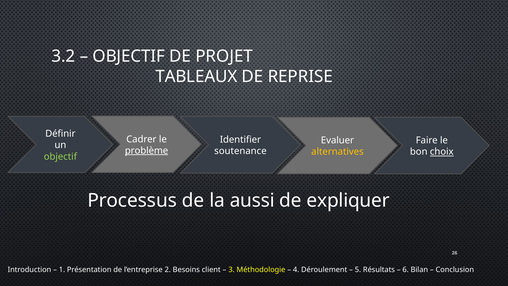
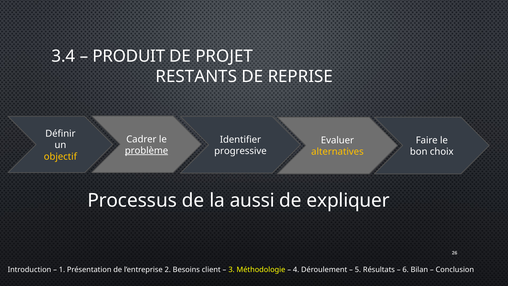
3.2: 3.2 -> 3.4
OBJECTIF at (129, 56): OBJECTIF -> PRODUIT
TABLEAUX: TABLEAUX -> RESTANTS
soutenance: soutenance -> progressive
choix underline: present -> none
objectif at (60, 156) colour: light green -> yellow
